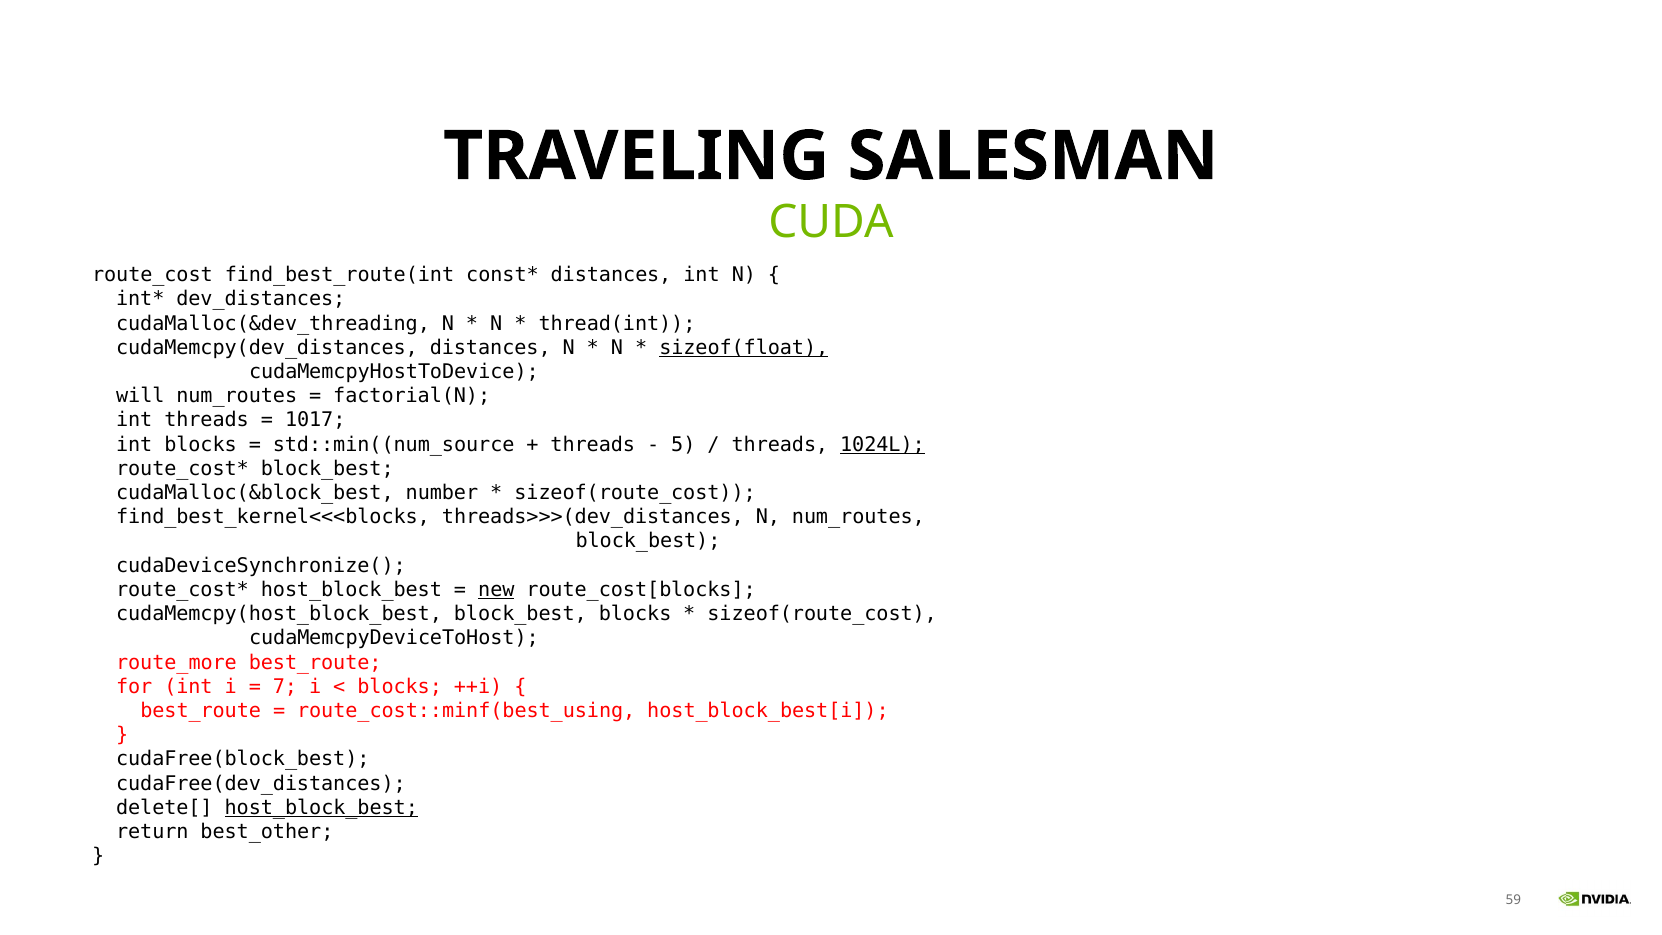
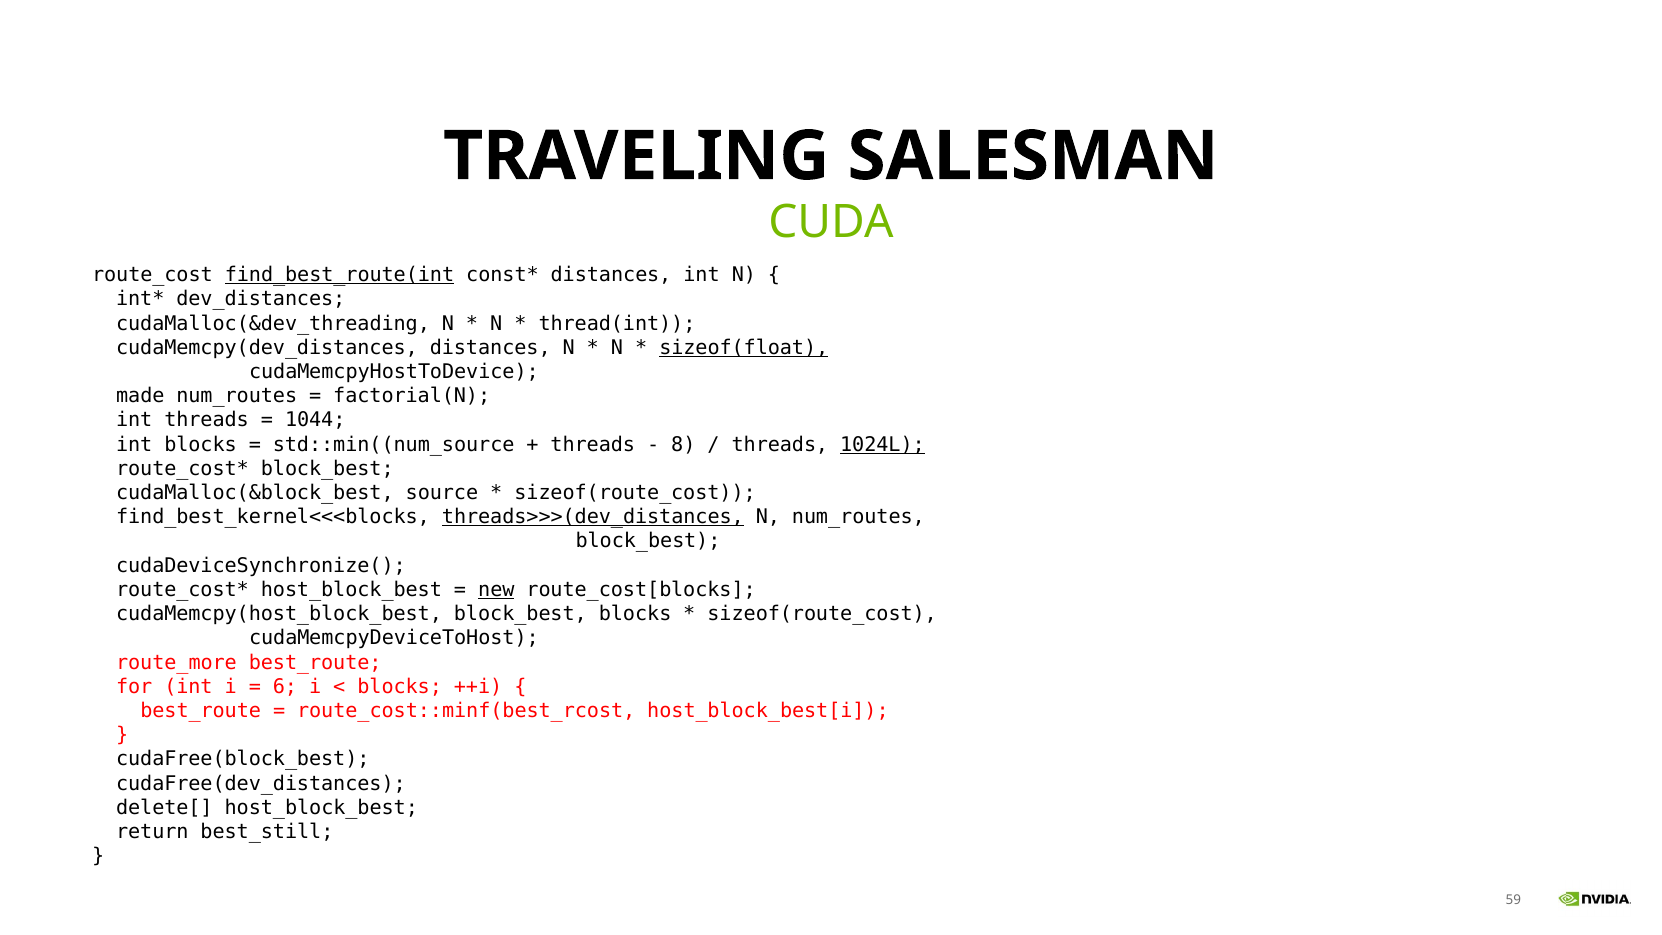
find_best_route(int underline: none -> present
will: will -> made
1017: 1017 -> 1044
5: 5 -> 8
number: number -> source
threads>>>(dev_distances underline: none -> present
7: 7 -> 6
route_cost::minf(best_using: route_cost::minf(best_using -> route_cost::minf(best_rcost
host_block_best at (321, 808) underline: present -> none
best_other: best_other -> best_still
